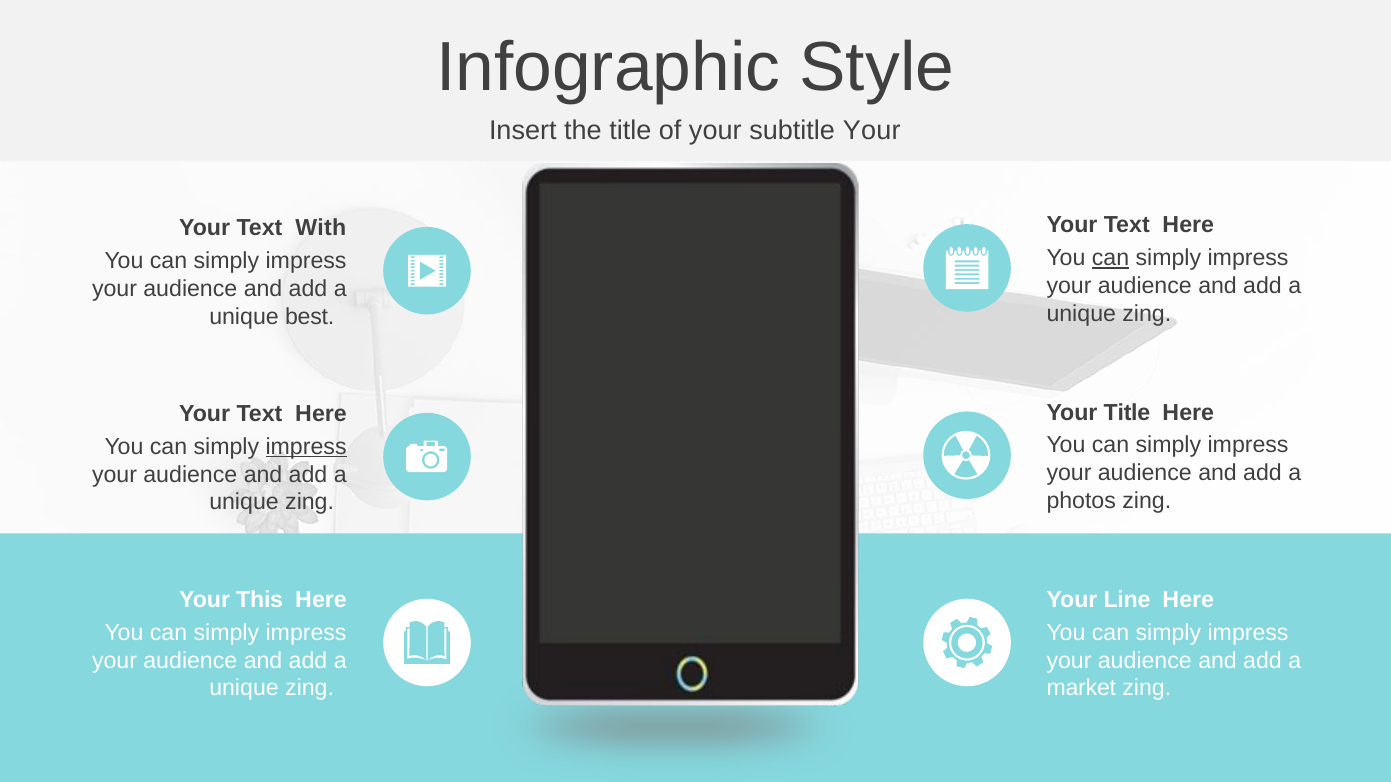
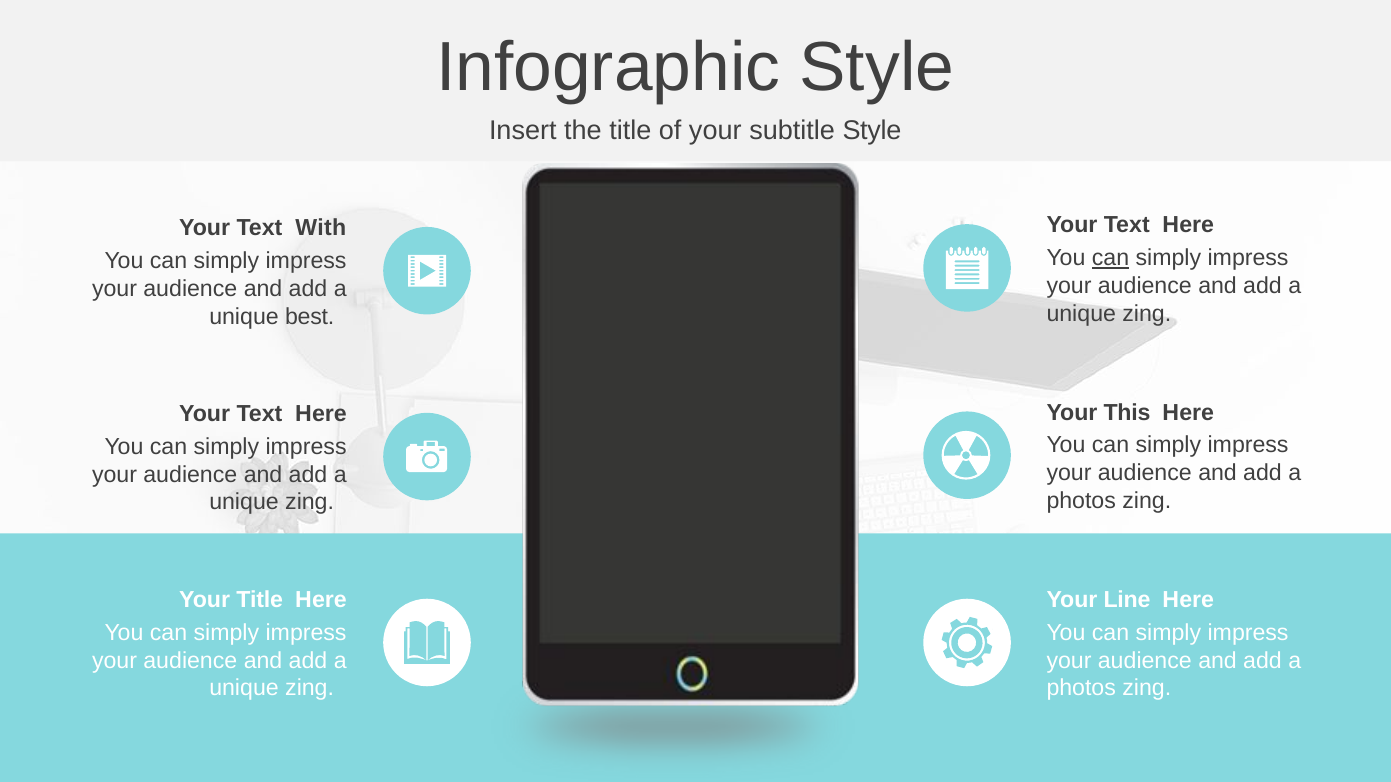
subtitle Your: Your -> Style
Your Title: Title -> This
impress at (306, 447) underline: present -> none
Your This: This -> Title
market at (1081, 689): market -> photos
